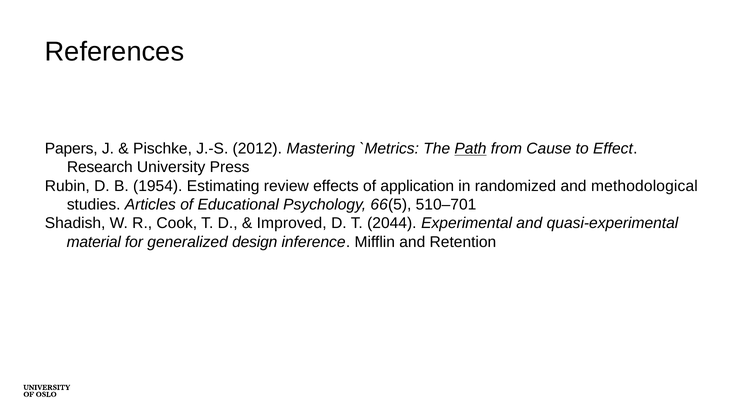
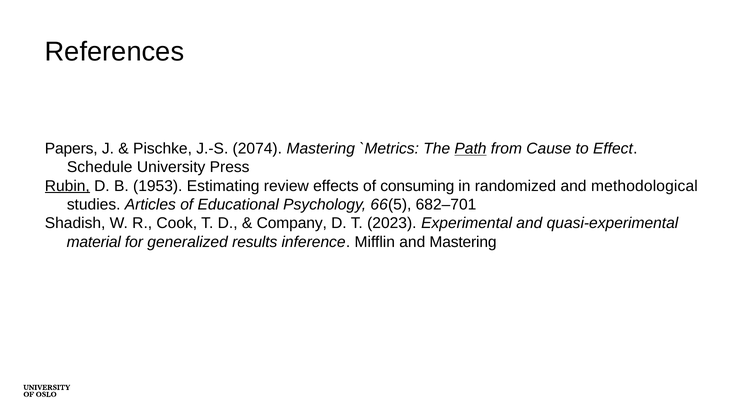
2012: 2012 -> 2074
Research: Research -> Schedule
Rubin underline: none -> present
1954: 1954 -> 1953
application: application -> consuming
510–701: 510–701 -> 682–701
Improved: Improved -> Company
2044: 2044 -> 2023
design: design -> results
and Retention: Retention -> Mastering
